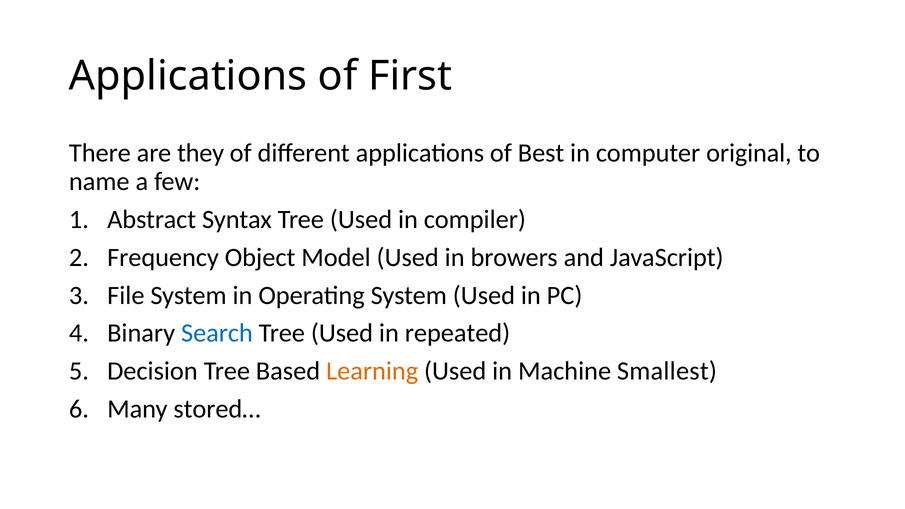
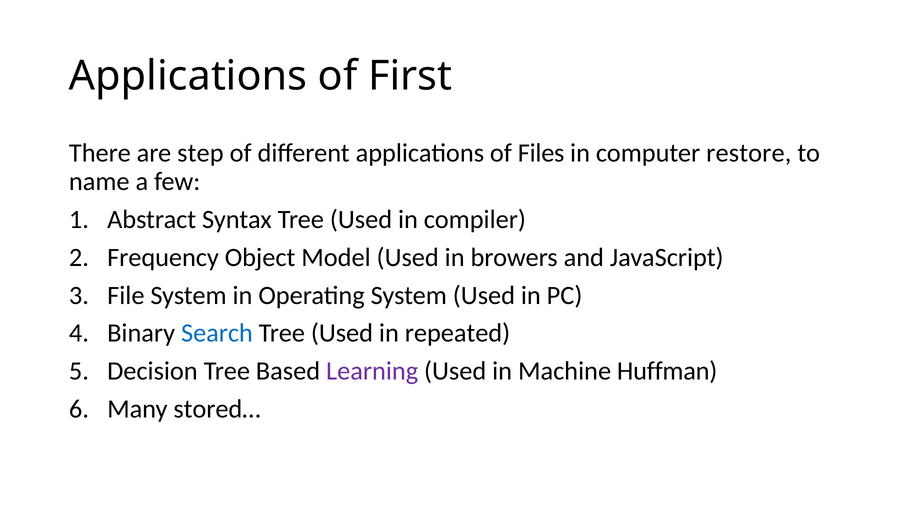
they: they -> step
Best: Best -> Files
original: original -> restore
Learning colour: orange -> purple
Smallest: Smallest -> Huffman
